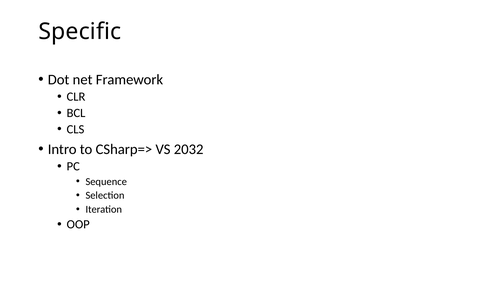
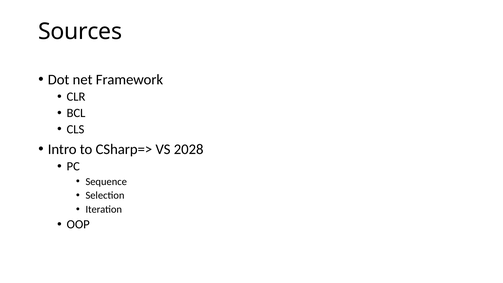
Specific: Specific -> Sources
2032: 2032 -> 2028
